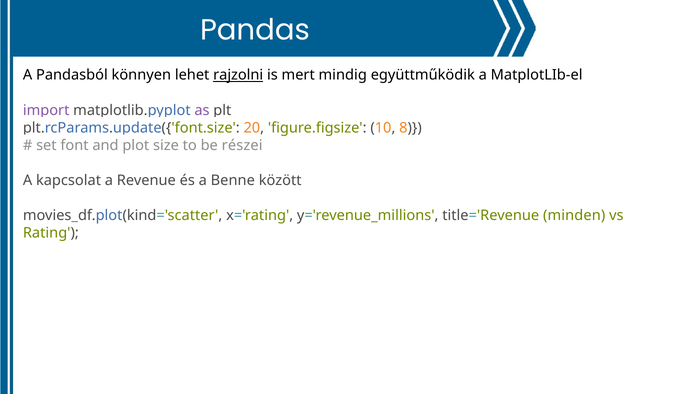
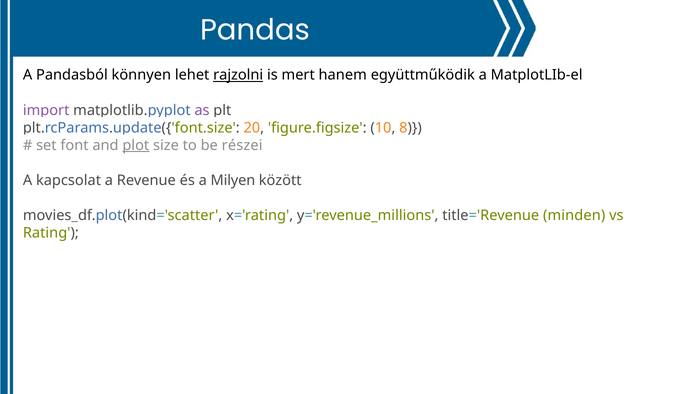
mindig: mindig -> hanem
plot underline: none -> present
Benne: Benne -> Milyen
